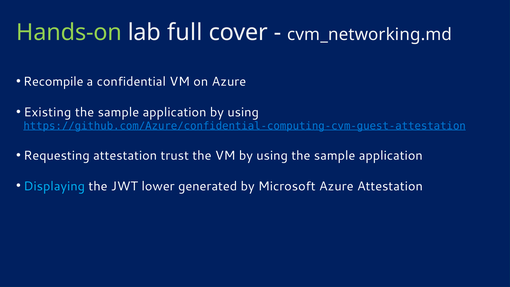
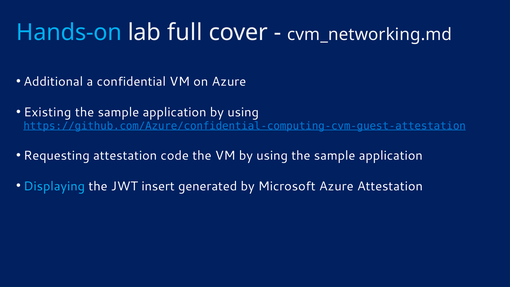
Hands-on colour: light green -> light blue
Recompile: Recompile -> Additional
trust: trust -> code
lower: lower -> insert
